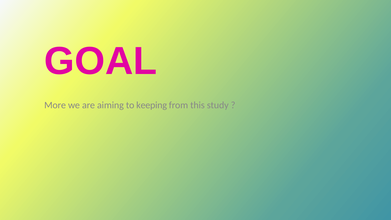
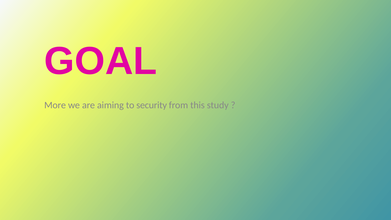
keeping: keeping -> security
